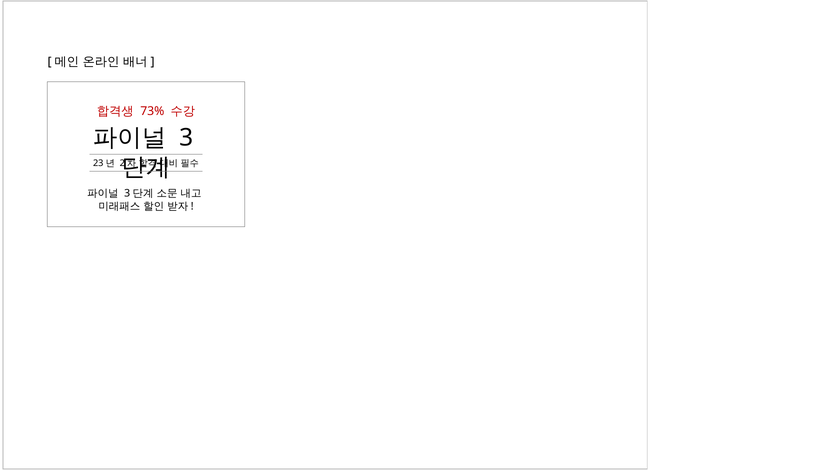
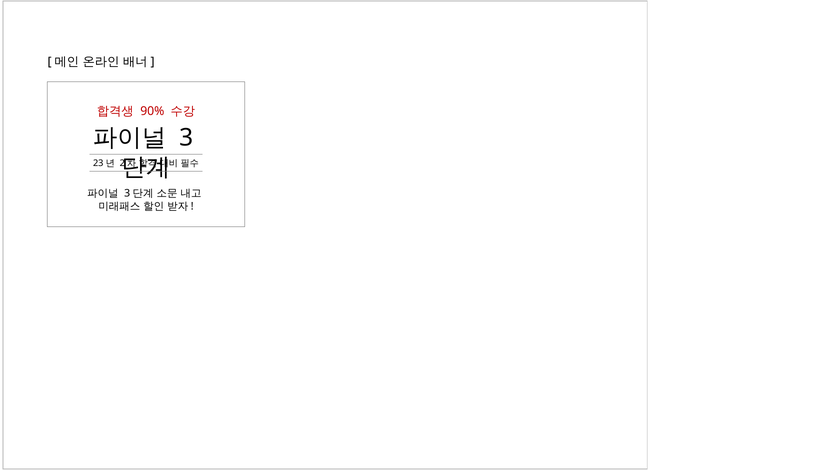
73%: 73% -> 90%
